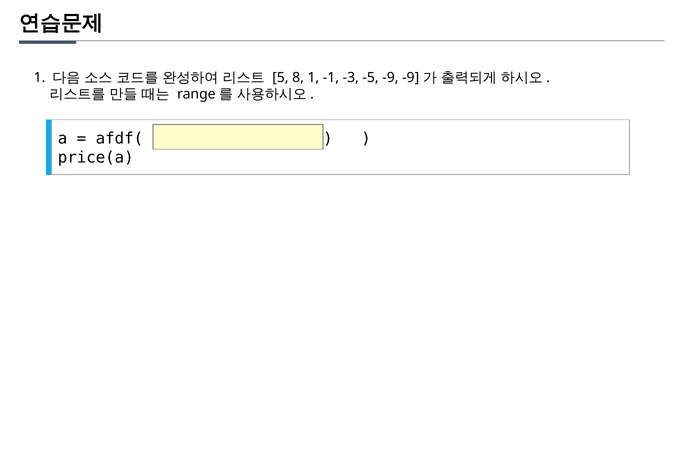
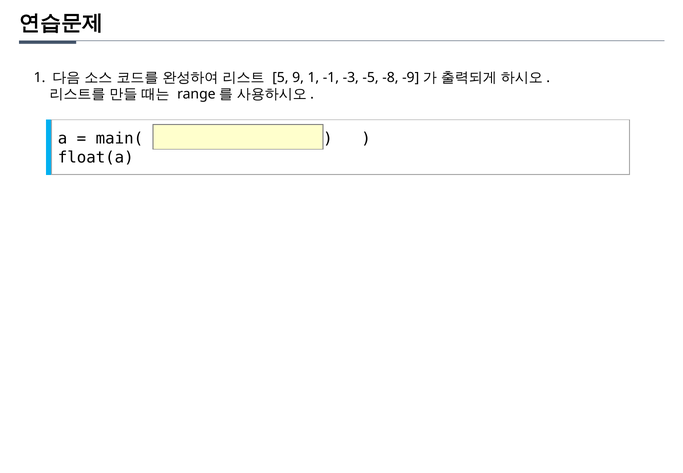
8: 8 -> 9
-5 -9: -9 -> -8
afdf(: afdf( -> main(
price(a: price(a -> float(a
